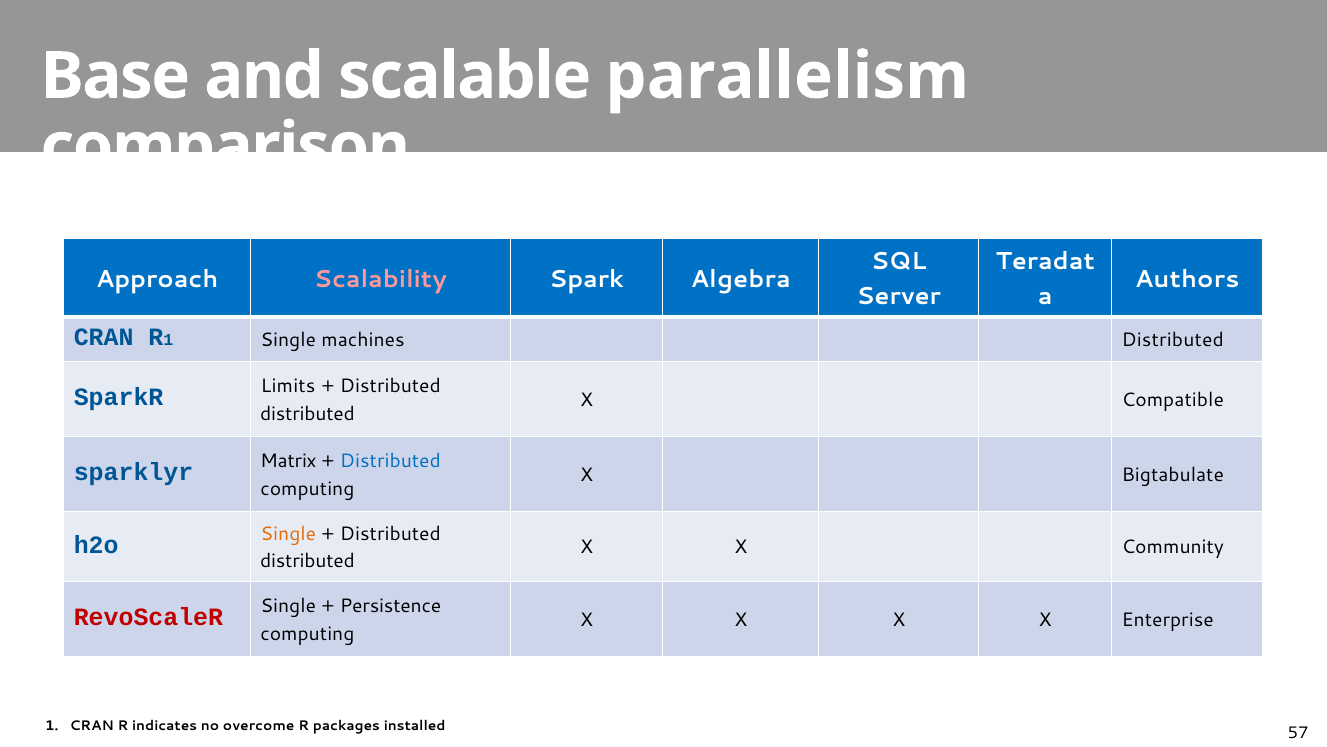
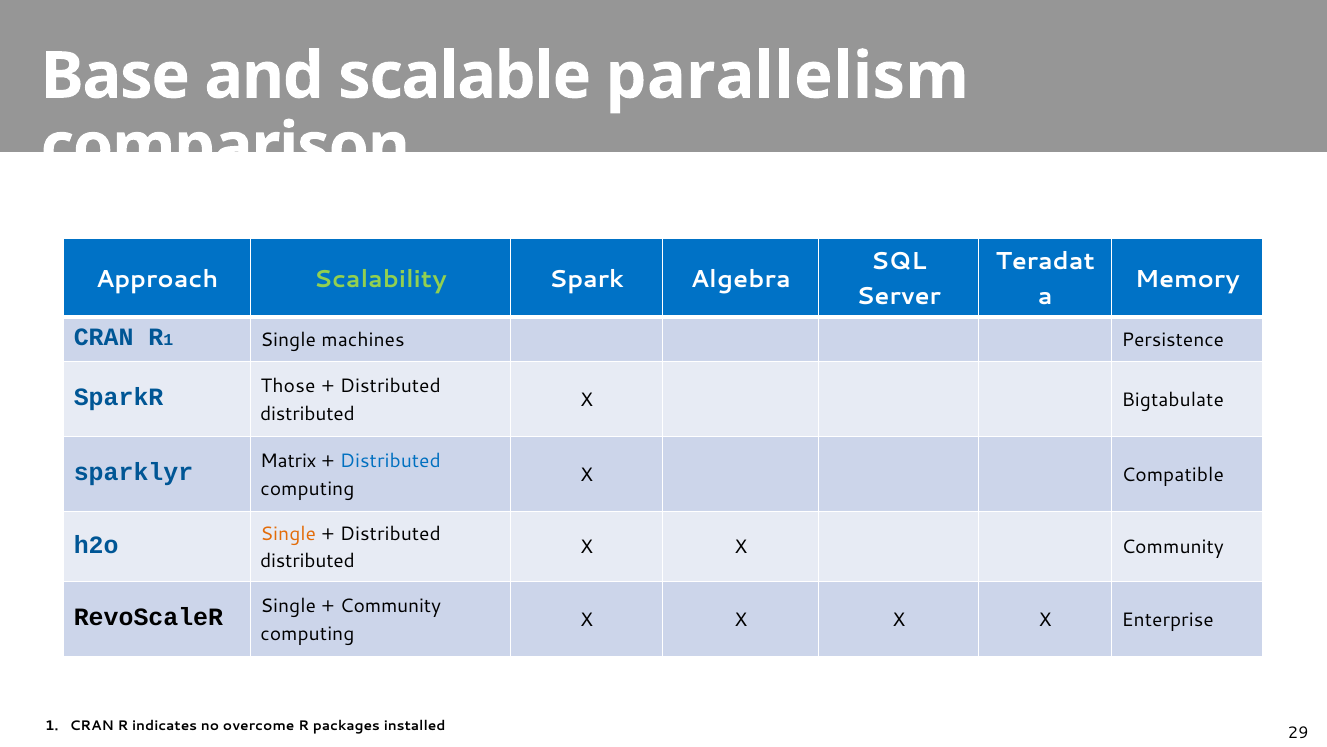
Scalability colour: pink -> light green
Authors: Authors -> Memory
machines Distributed: Distributed -> Persistence
Limits: Limits -> Those
Compatible: Compatible -> Bigtabulate
Bigtabulate: Bigtabulate -> Compatible
RevoScaleR colour: red -> black
Persistence at (391, 606): Persistence -> Community
57: 57 -> 29
